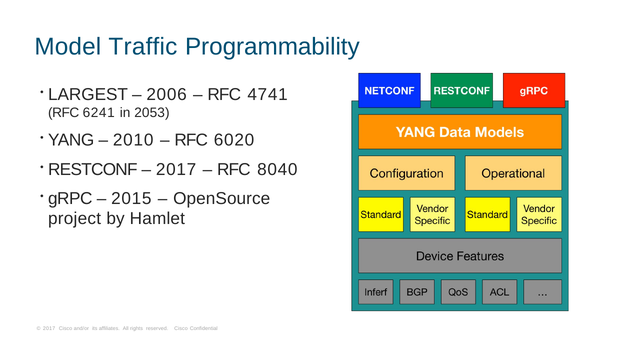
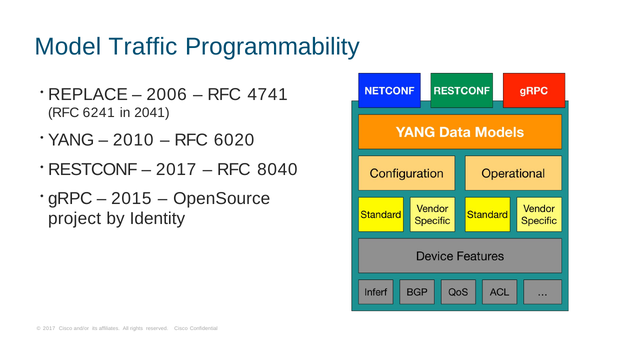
LARGEST: LARGEST -> REPLACE
2053: 2053 -> 2041
Hamlet: Hamlet -> Identity
